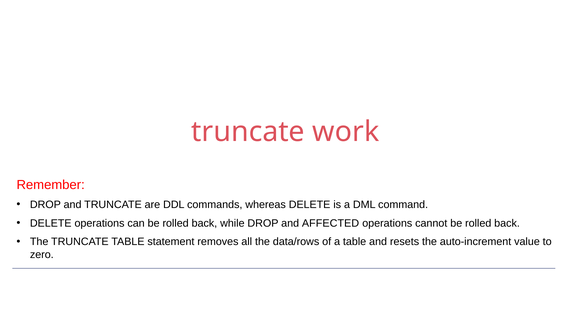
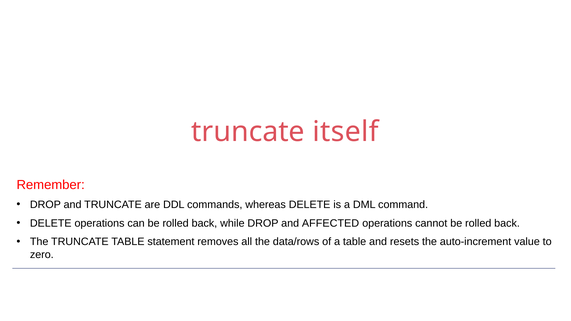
work: work -> itself
